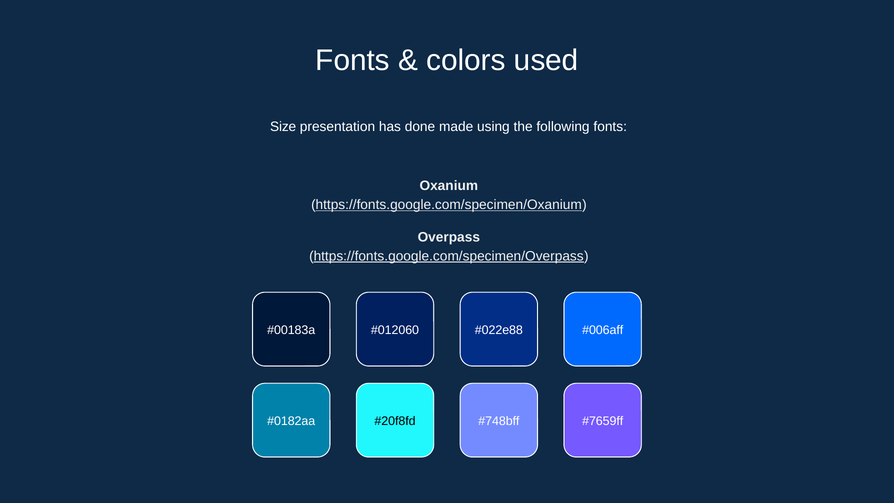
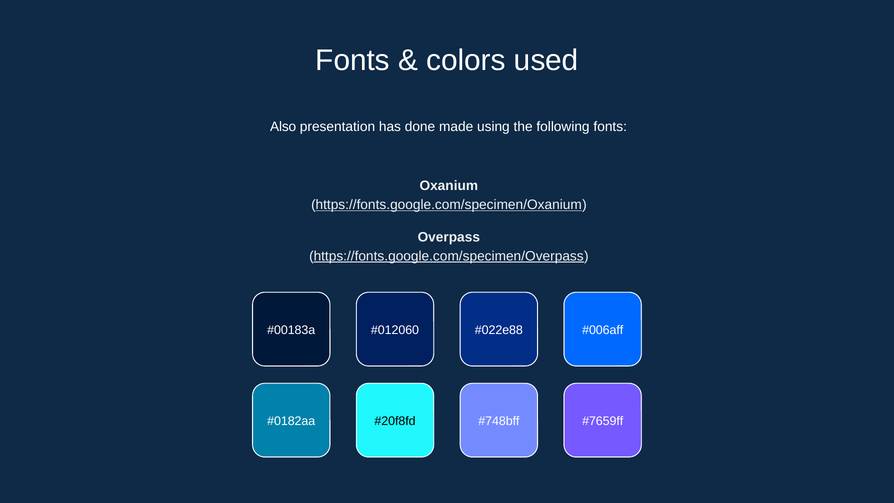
Size: Size -> Also
